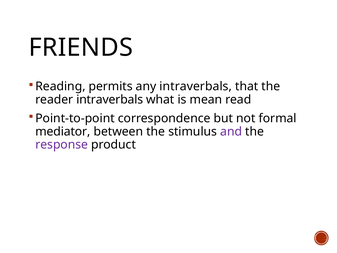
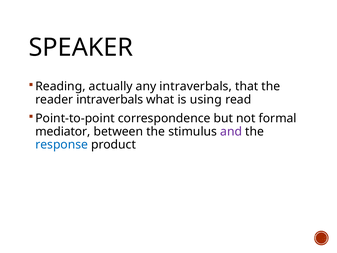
FRIENDS: FRIENDS -> SPEAKER
permits: permits -> actually
mean: mean -> using
response colour: purple -> blue
